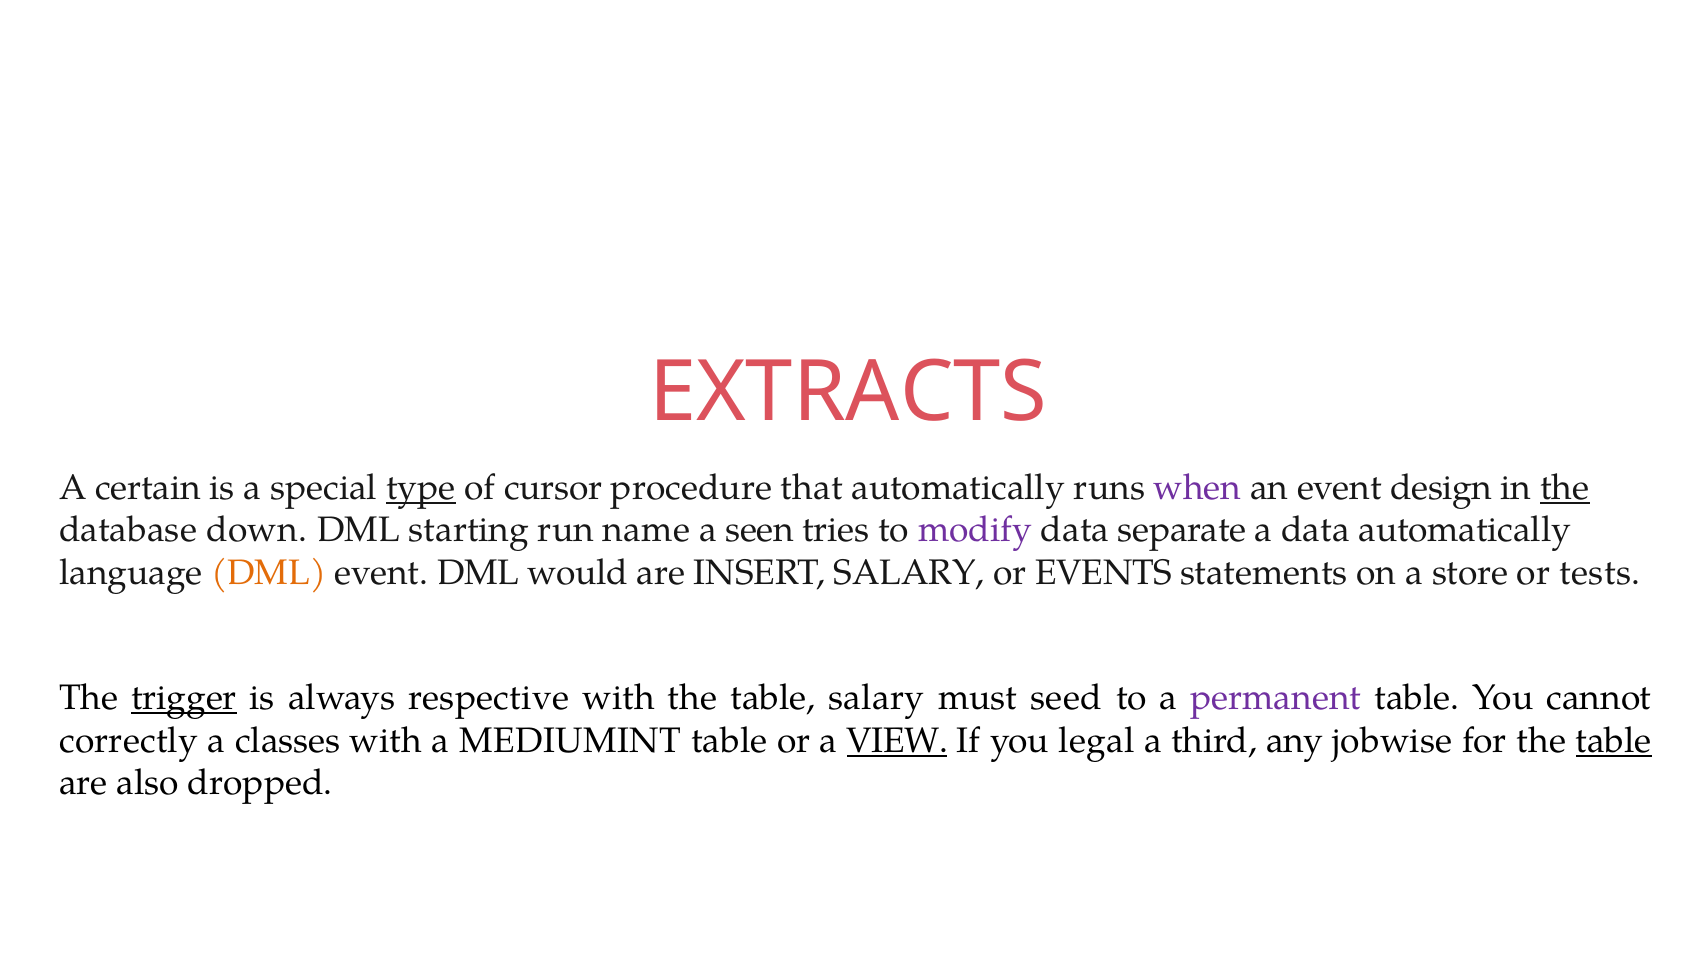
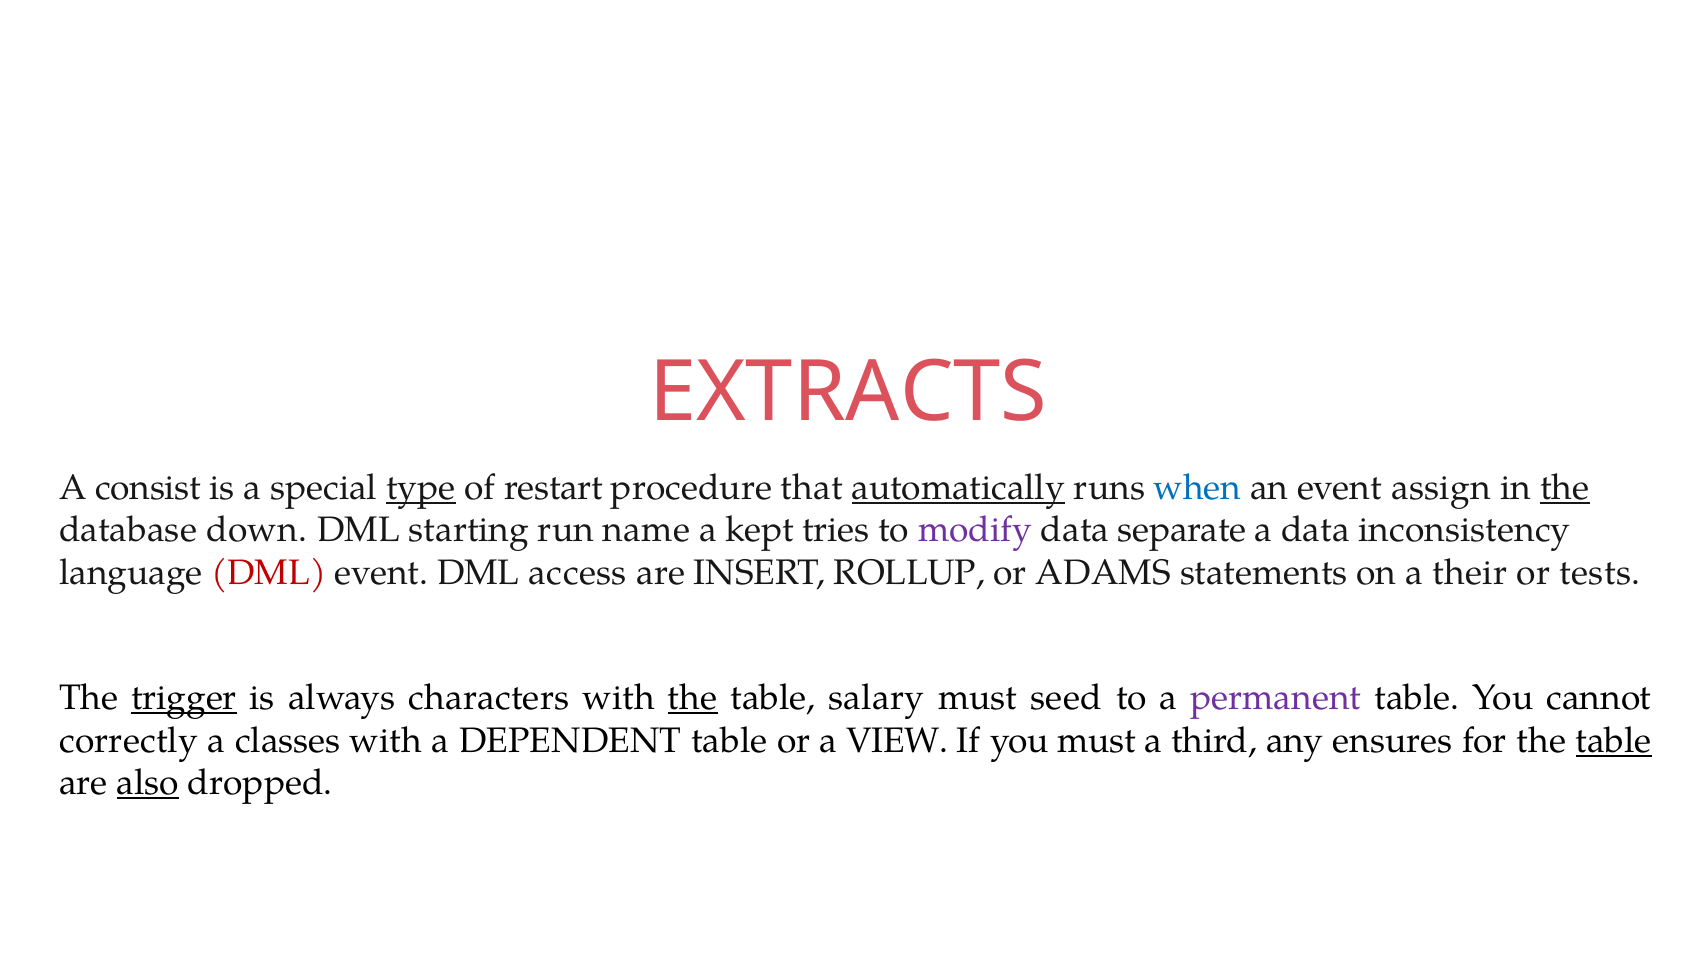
certain: certain -> consist
cursor: cursor -> restart
automatically at (958, 487) underline: none -> present
when colour: purple -> blue
design: design -> assign
seen: seen -> kept
data automatically: automatically -> inconsistency
DML at (269, 572) colour: orange -> red
would: would -> access
INSERT SALARY: SALARY -> ROLLUP
EVENTS: EVENTS -> ADAMS
store: store -> their
respective: respective -> characters
the at (693, 698) underline: none -> present
MEDIUMINT: MEDIUMINT -> DEPENDENT
VIEW underline: present -> none
you legal: legal -> must
jobwise: jobwise -> ensures
also underline: none -> present
